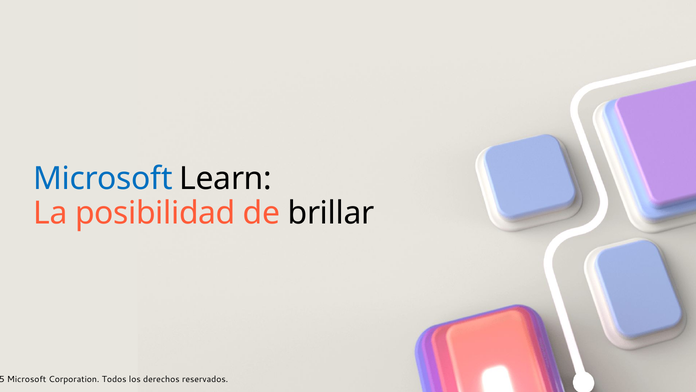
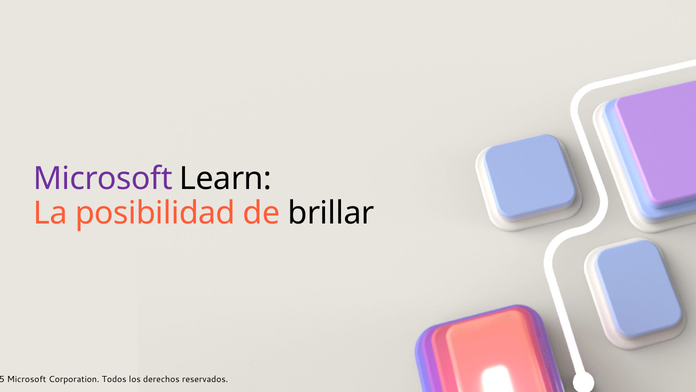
Microsoft at (103, 179) colour: blue -> purple
